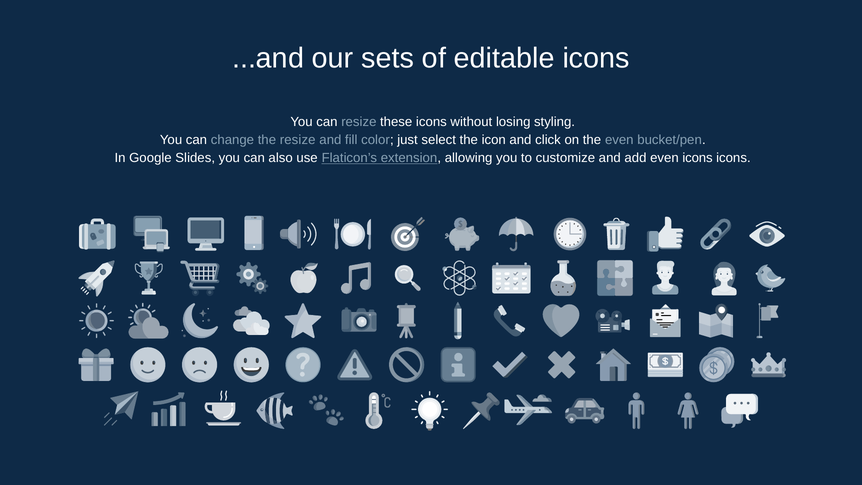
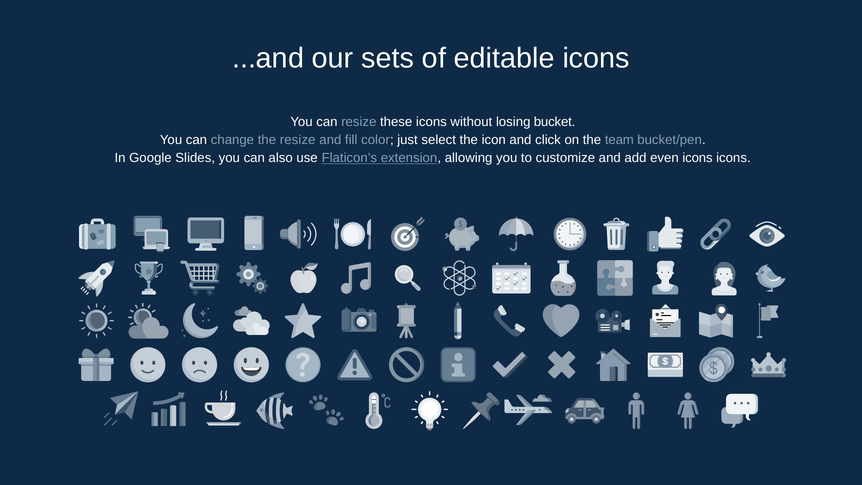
styling: styling -> bucket
the even: even -> team
